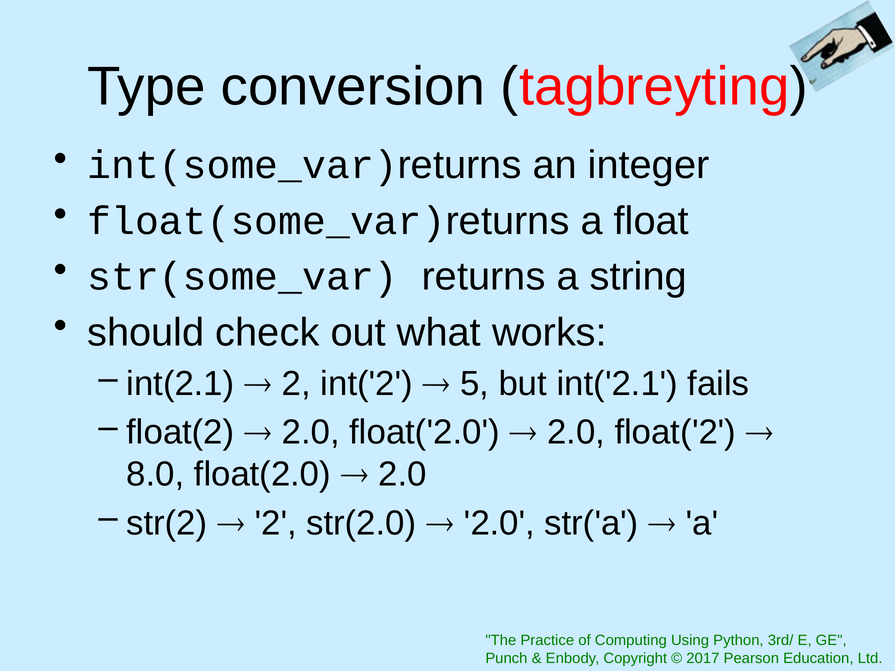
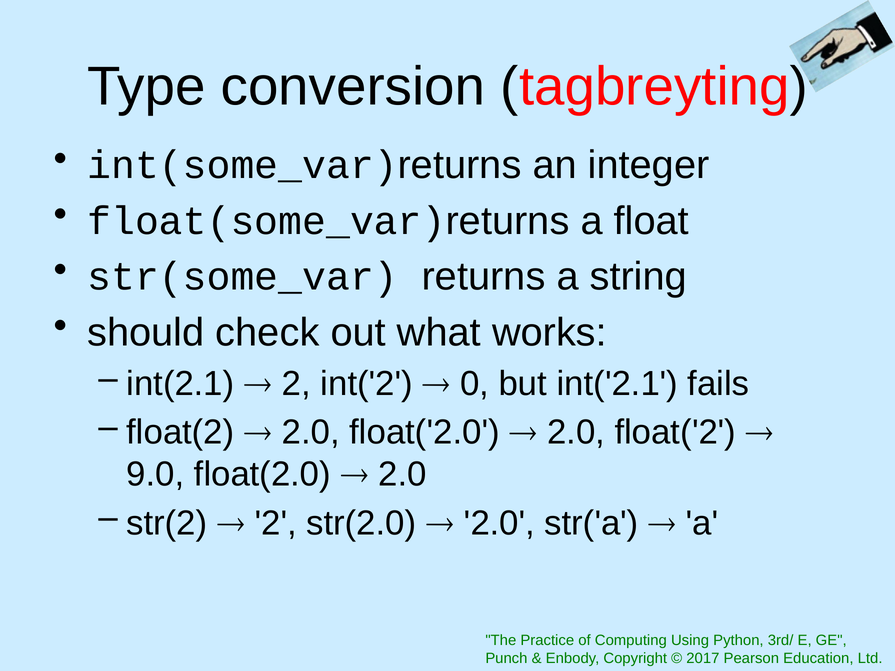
5: 5 -> 0
8.0: 8.0 -> 9.0
